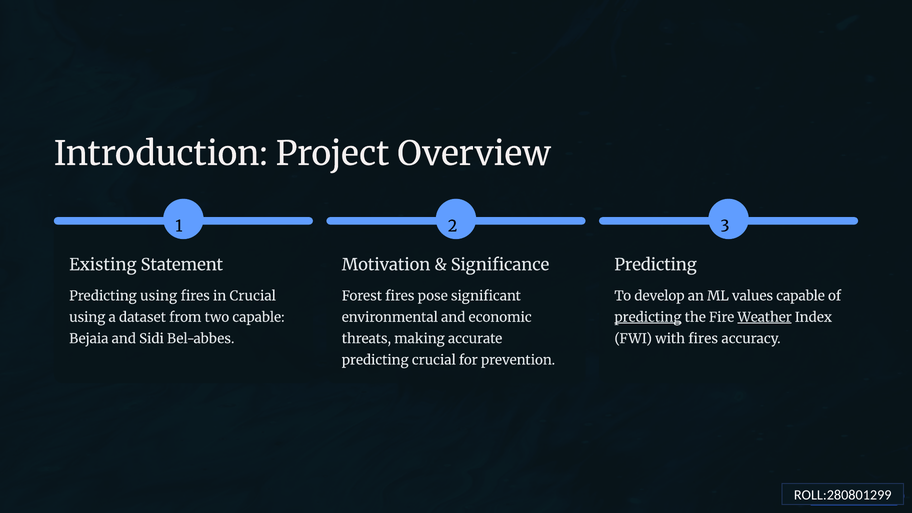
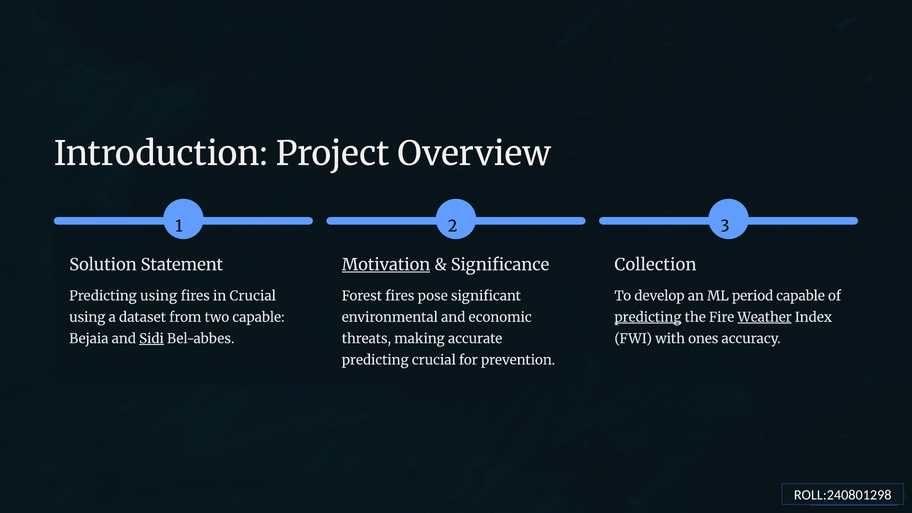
Existing: Existing -> Solution
Motivation underline: none -> present
Predicting at (656, 265): Predicting -> Collection
values: values -> period
Sidi underline: none -> present
with fires: fires -> ones
ROLL:280801299: ROLL:280801299 -> ROLL:240801298
